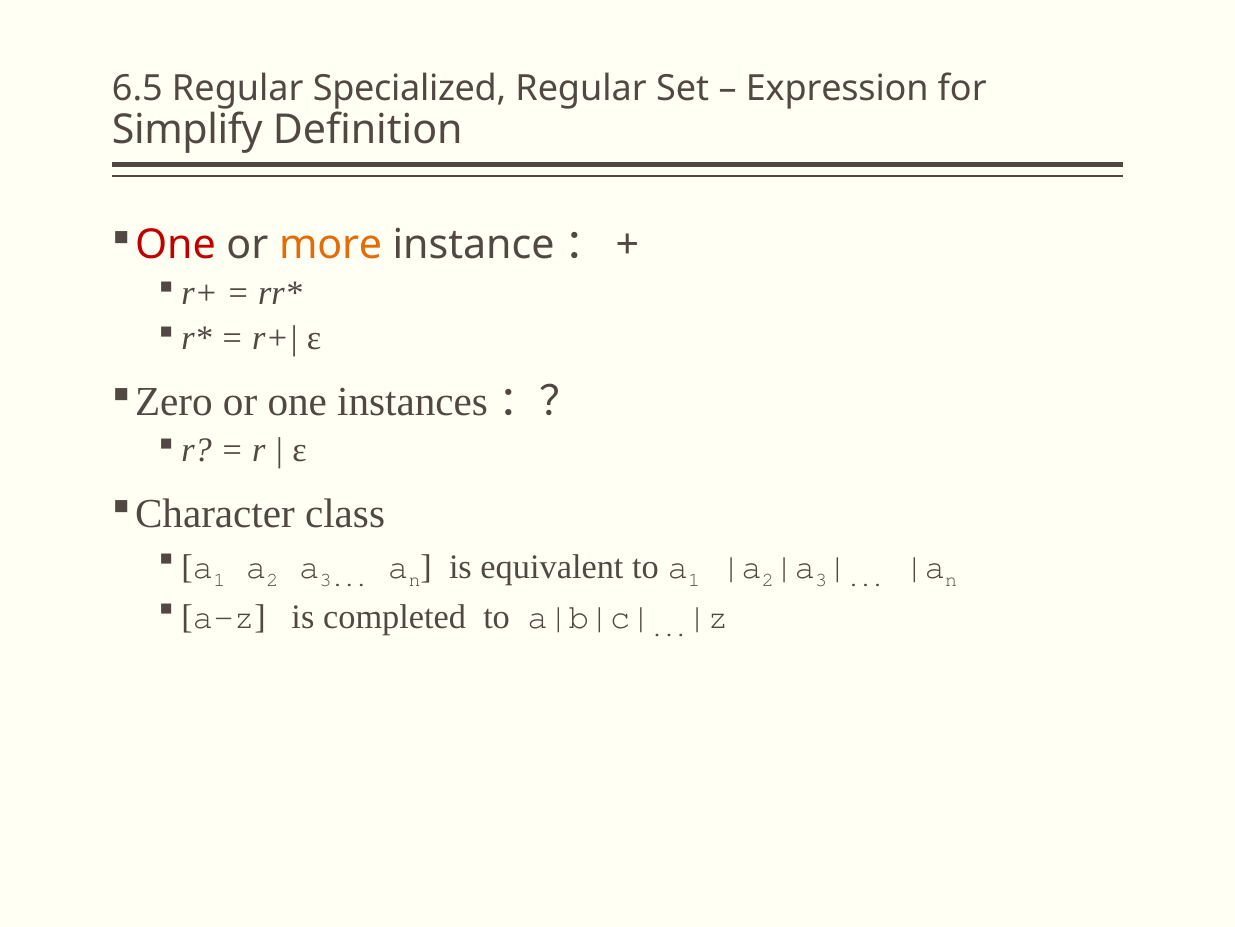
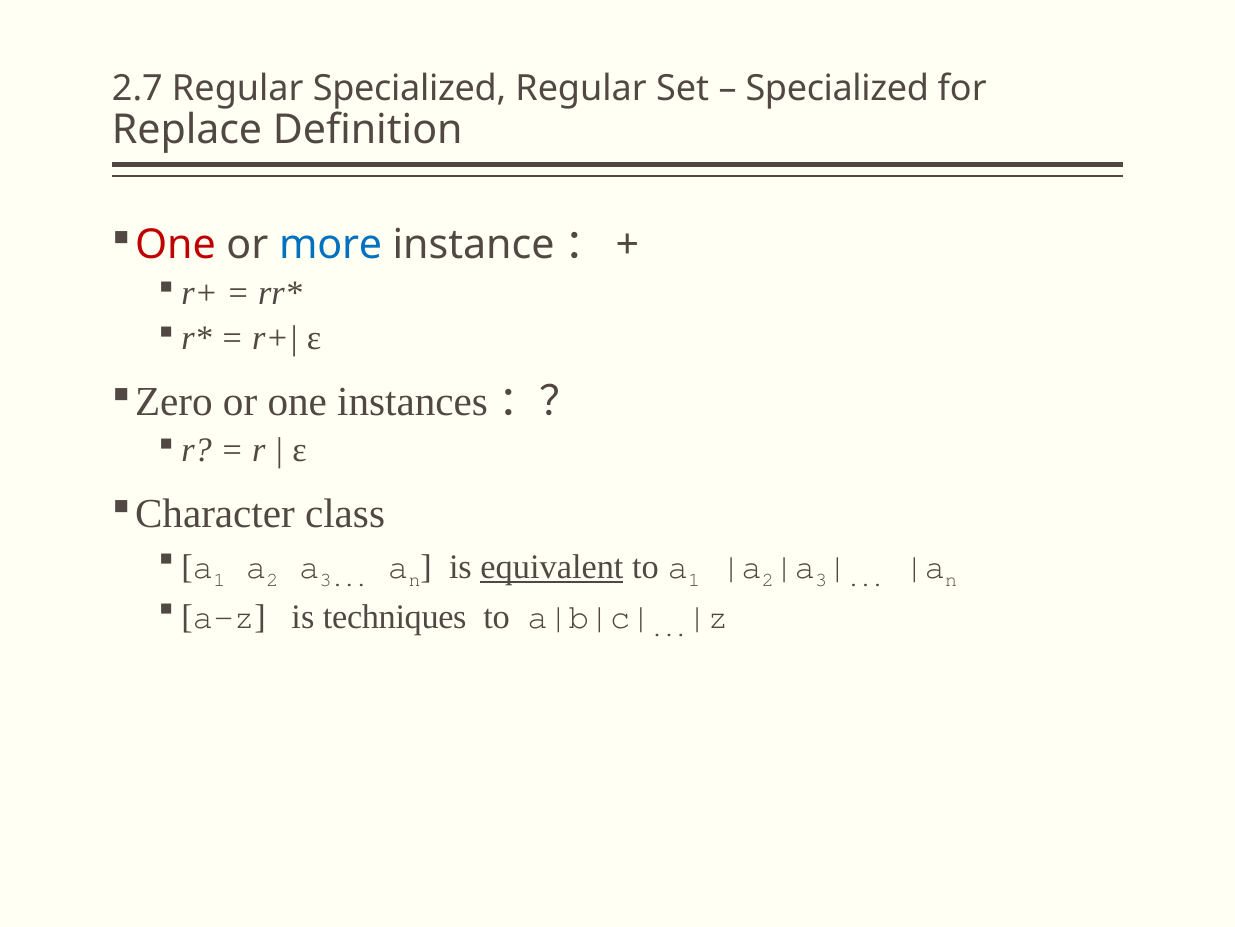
6.5: 6.5 -> 2.7
Expression at (837, 88): Expression -> Specialized
Simplify: Simplify -> Replace
more colour: orange -> blue
equivalent underline: none -> present
completed: completed -> techniques
